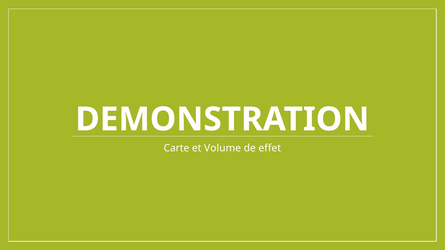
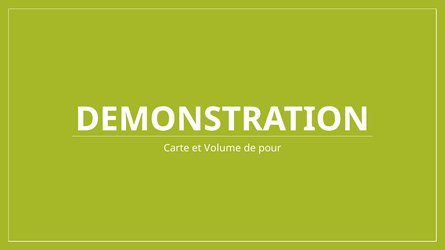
effet: effet -> pour
